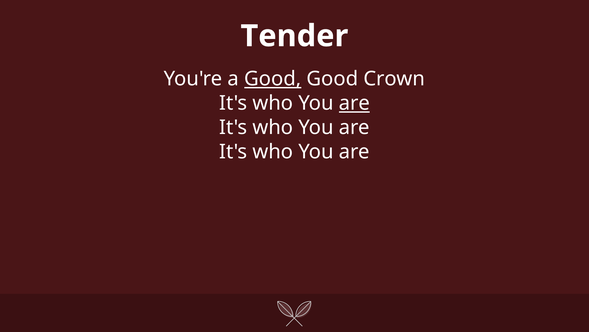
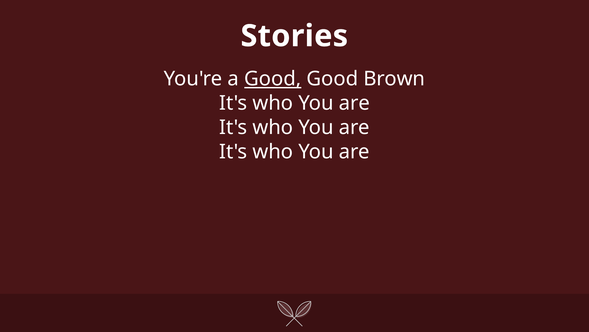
Tender: Tender -> Stories
Crown: Crown -> Brown
are at (354, 103) underline: present -> none
